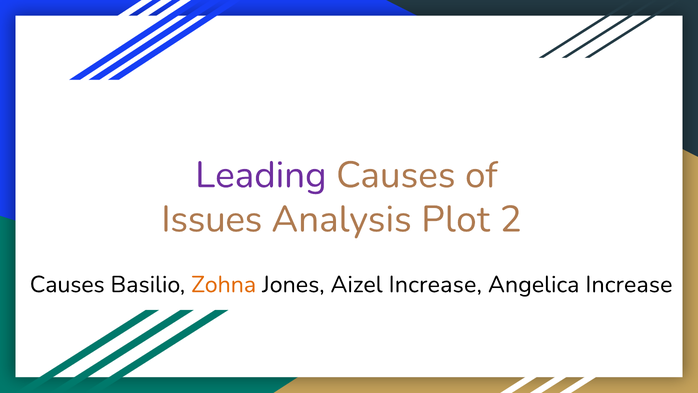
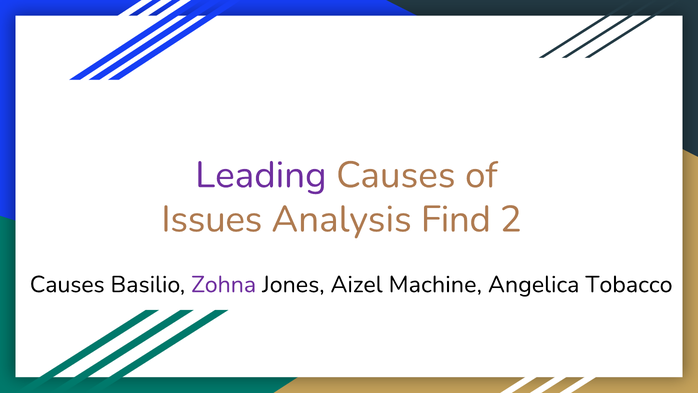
Plot: Plot -> Find
Zohna colour: orange -> purple
Aizel Increase: Increase -> Machine
Angelica Increase: Increase -> Tobacco
